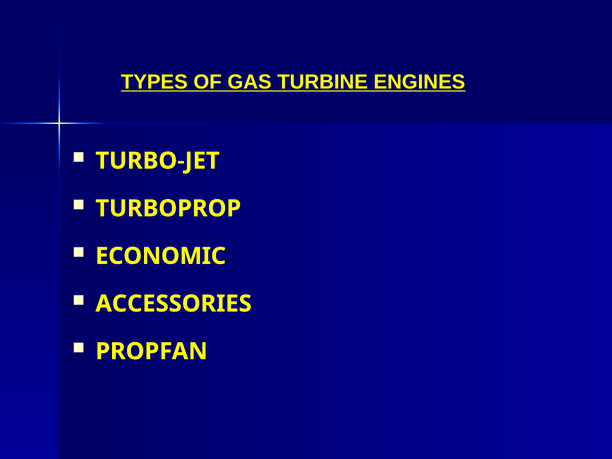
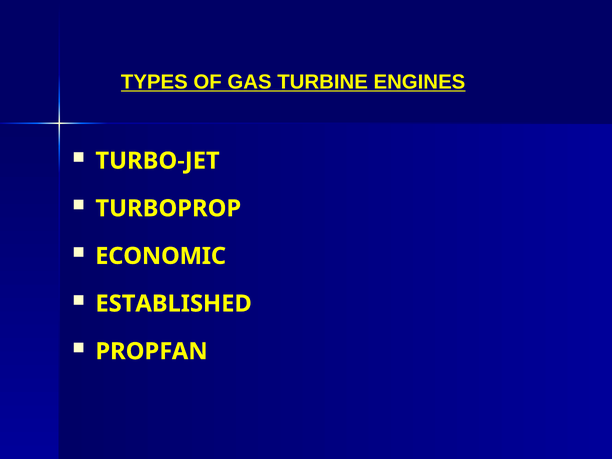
ACCESSORIES: ACCESSORIES -> ESTABLISHED
